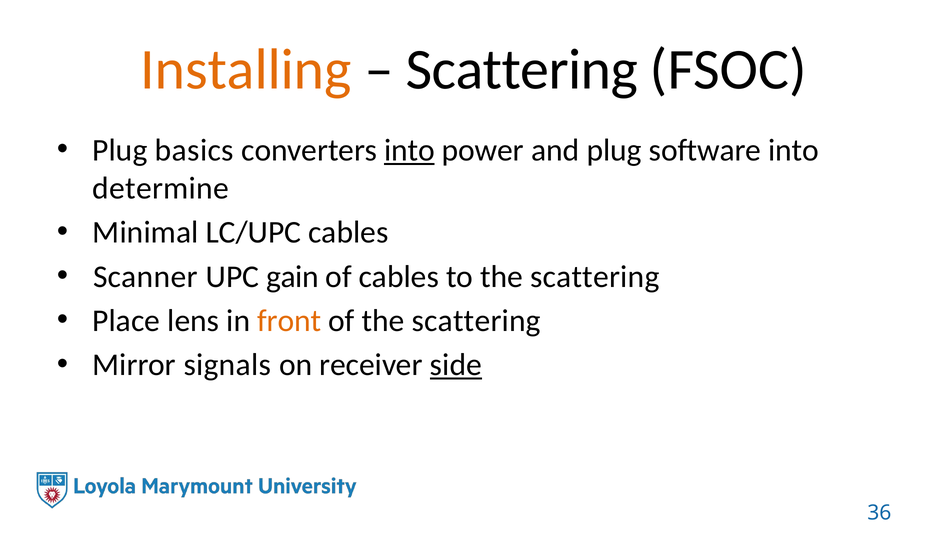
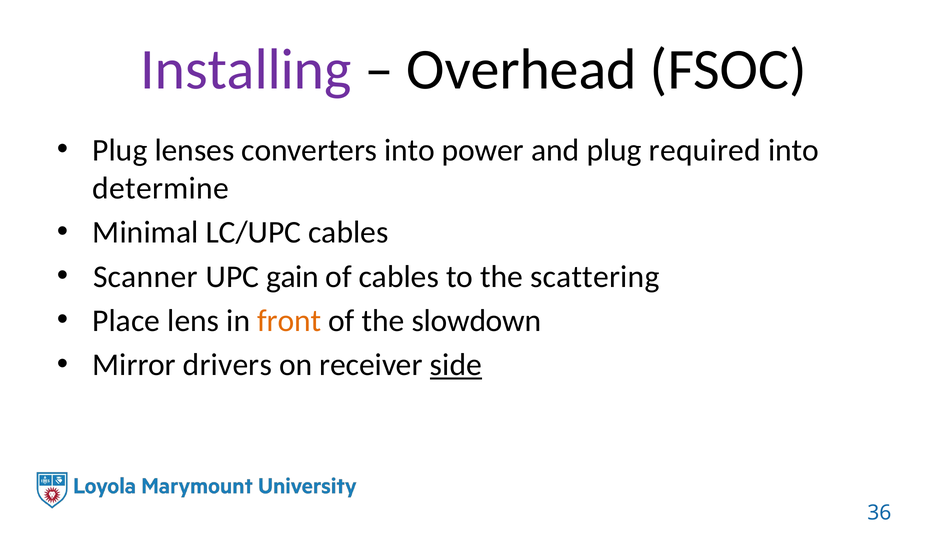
Installing colour: orange -> purple
Scattering at (522, 70): Scattering -> Overhead
basics: basics -> lenses
into at (409, 150) underline: present -> none
software: software -> required
of the scattering: scattering -> slowdown
signals: signals -> drivers
